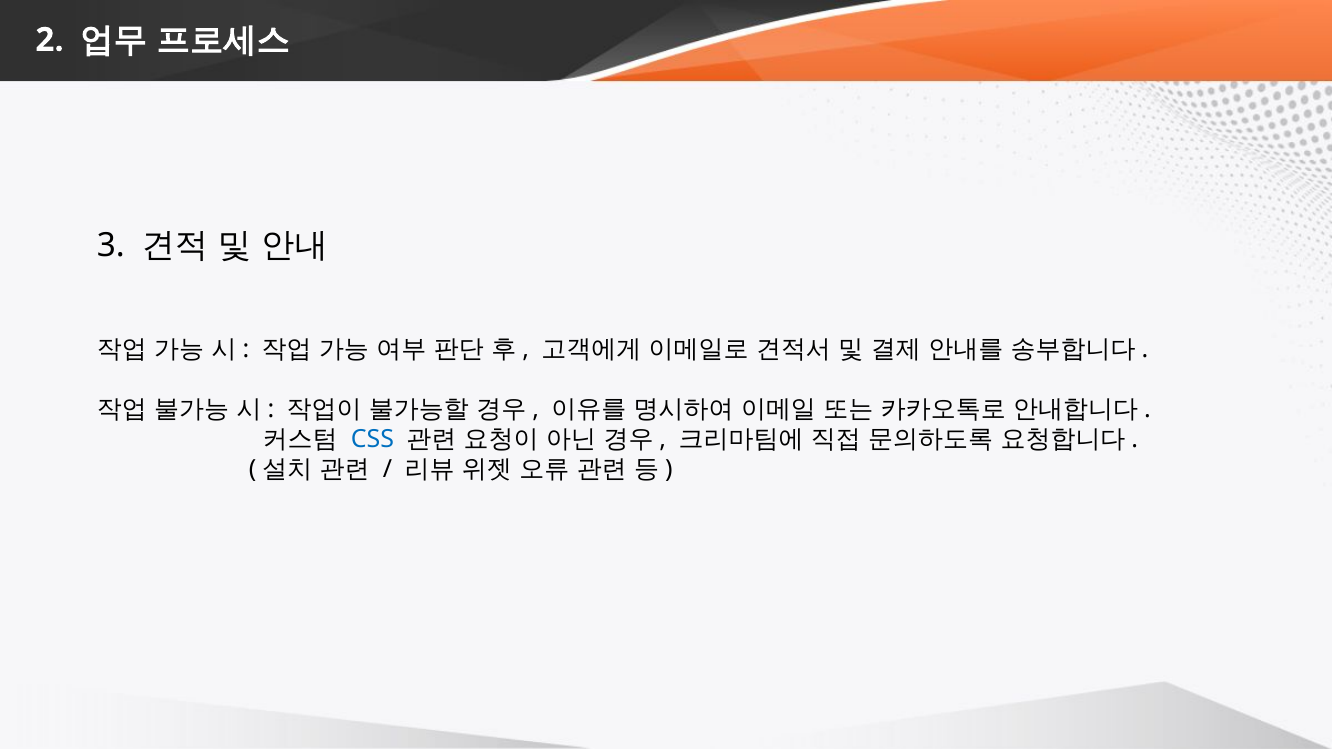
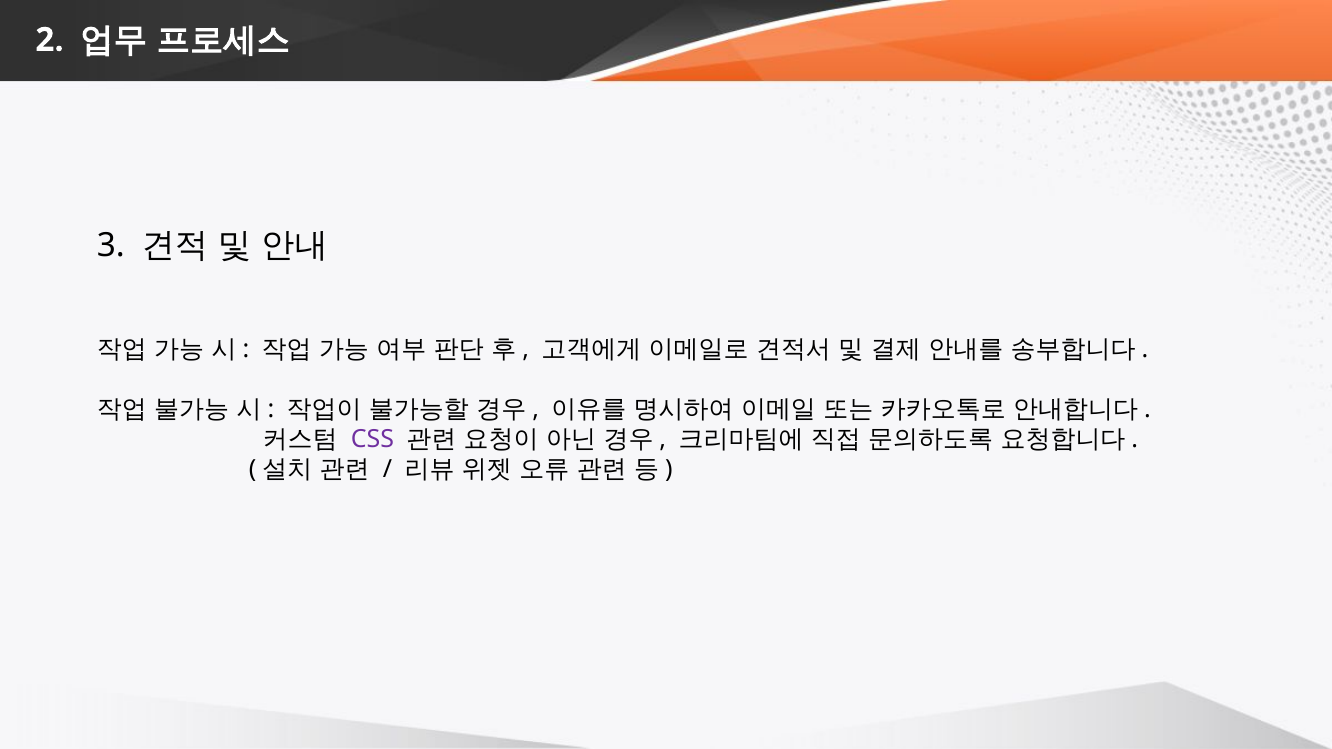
CSS colour: blue -> purple
